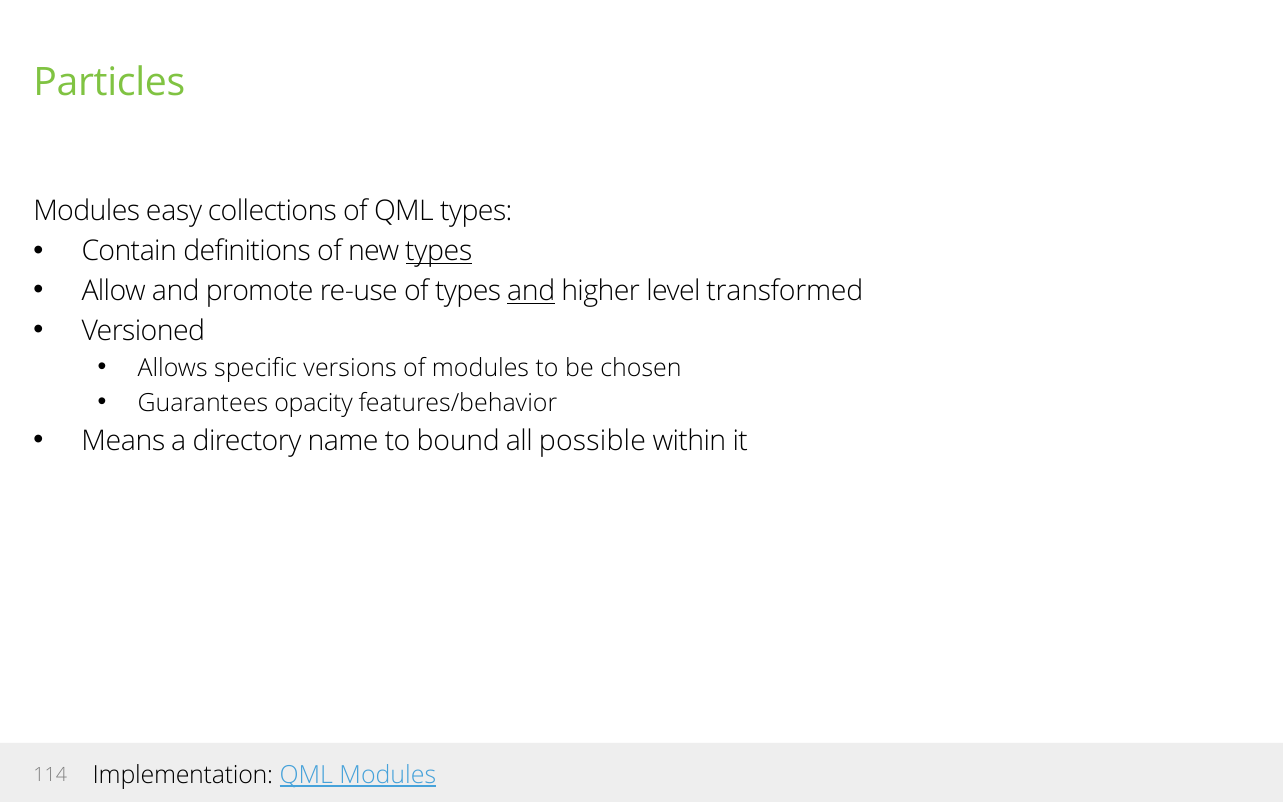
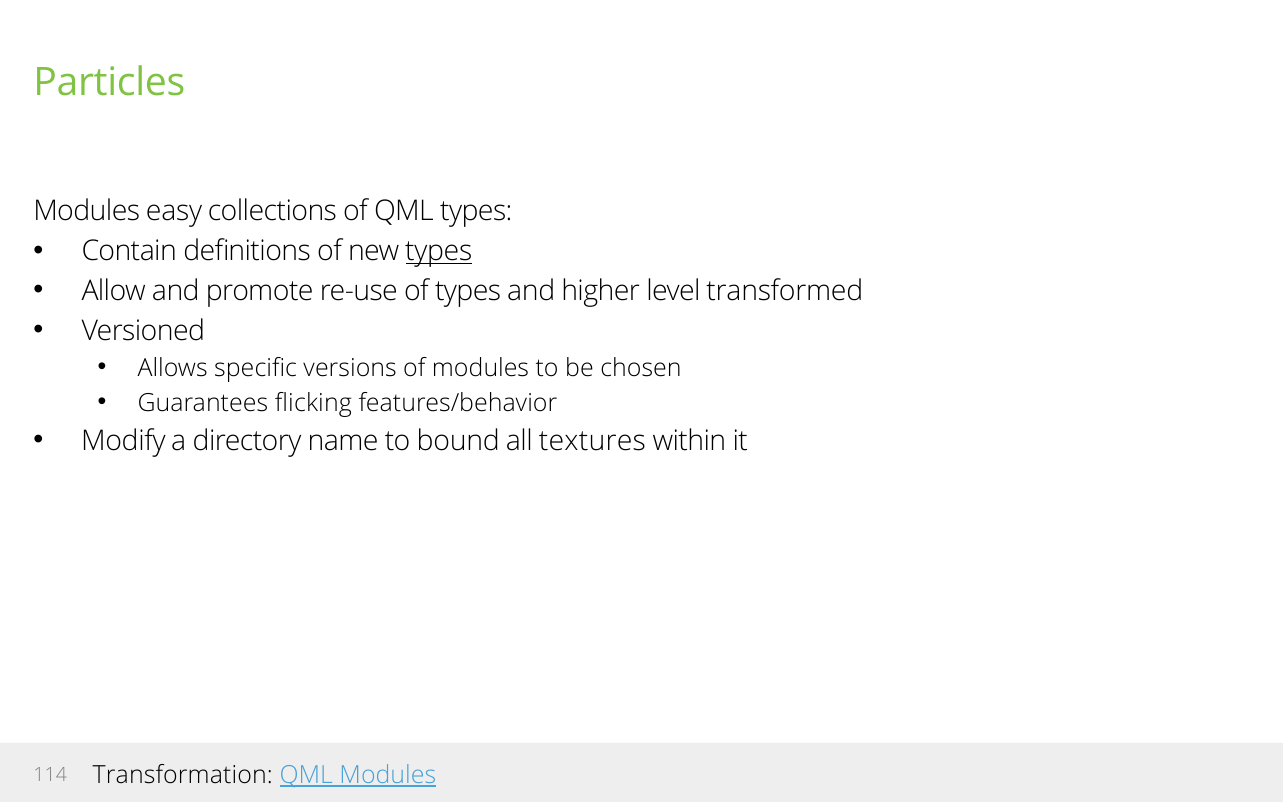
and at (531, 291) underline: present -> none
opacity: opacity -> flicking
Means: Means -> Modify
possible: possible -> textures
Implementation: Implementation -> Transformation
